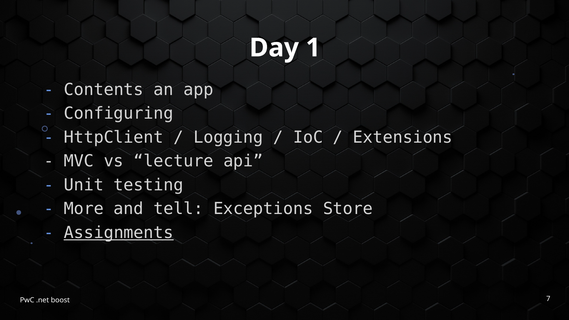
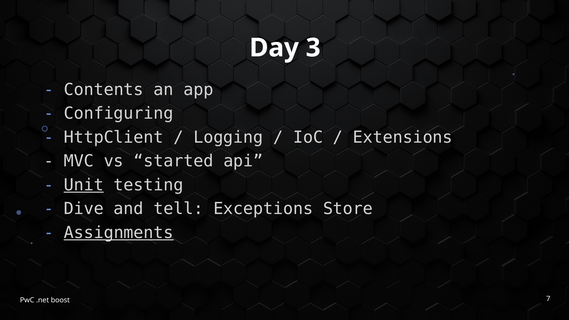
1: 1 -> 3
lecture: lecture -> started
Unit underline: none -> present
More: More -> Dive
